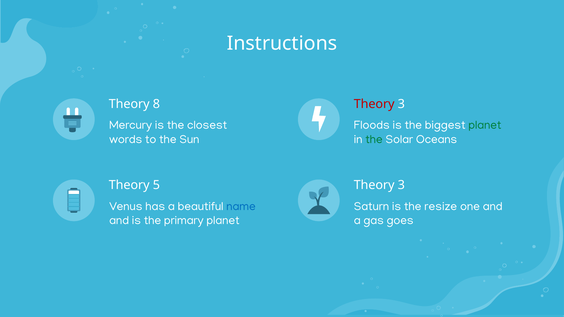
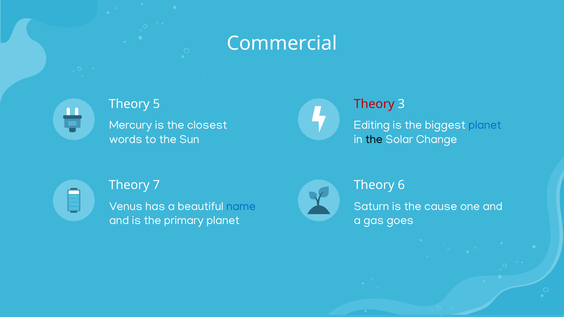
Instructions: Instructions -> Commercial
8: 8 -> 5
Floods: Floods -> Editing
planet at (485, 125) colour: green -> blue
the at (374, 139) colour: green -> black
Oceans: Oceans -> Change
5: 5 -> 7
3 at (401, 185): 3 -> 6
resize: resize -> cause
